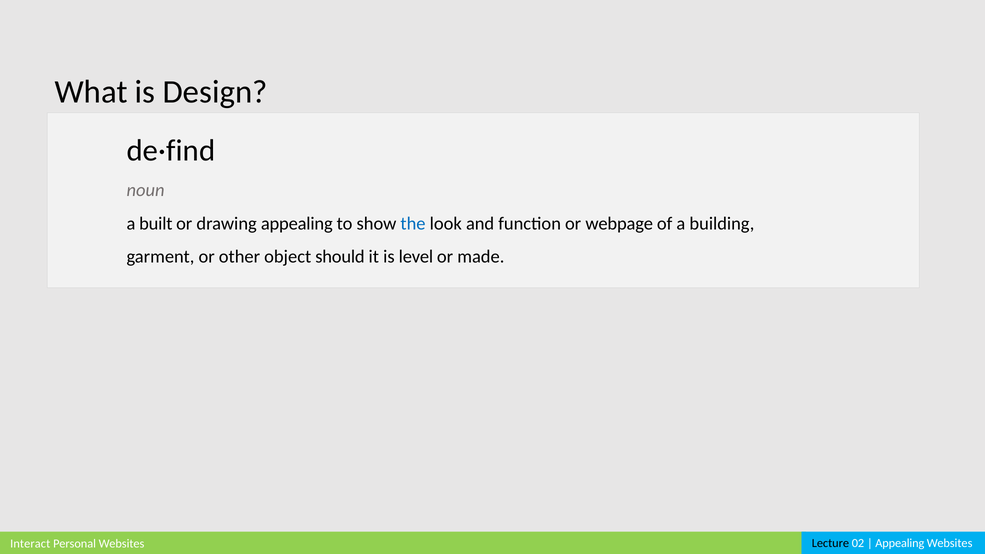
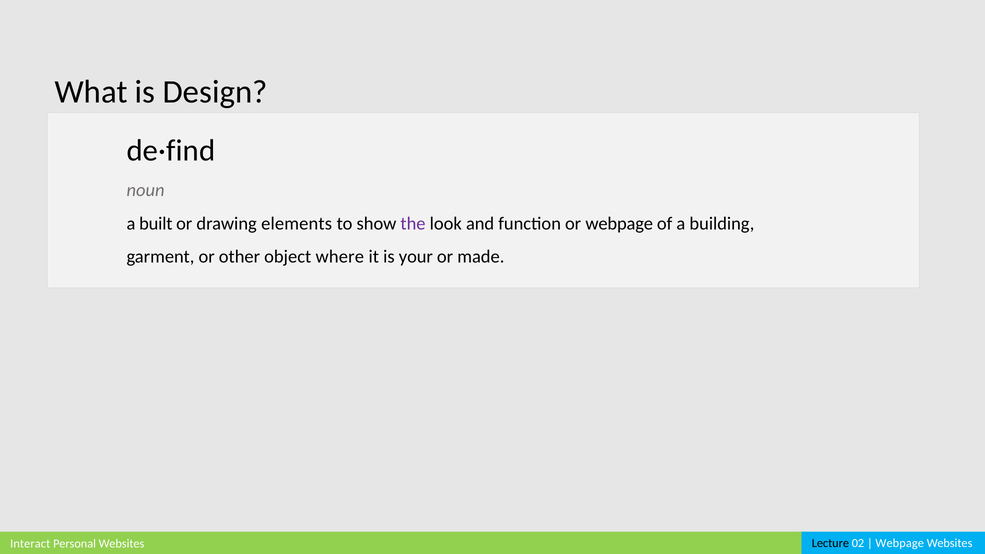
drawing appealing: appealing -> elements
the colour: blue -> purple
should: should -> where
level: level -> your
Appealing at (900, 543): Appealing -> Webpage
